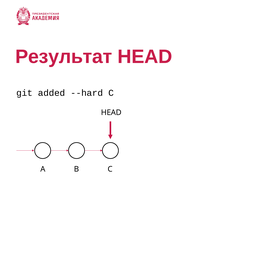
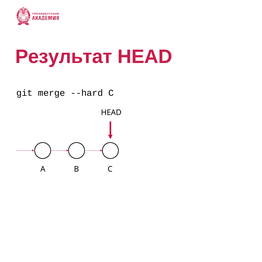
added: added -> merge
